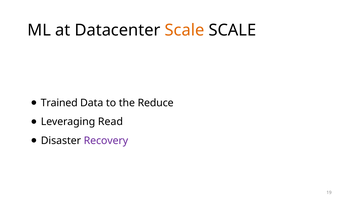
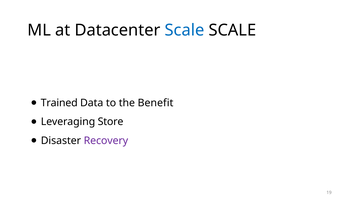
Scale at (184, 30) colour: orange -> blue
Reduce: Reduce -> Benefit
Read: Read -> Store
